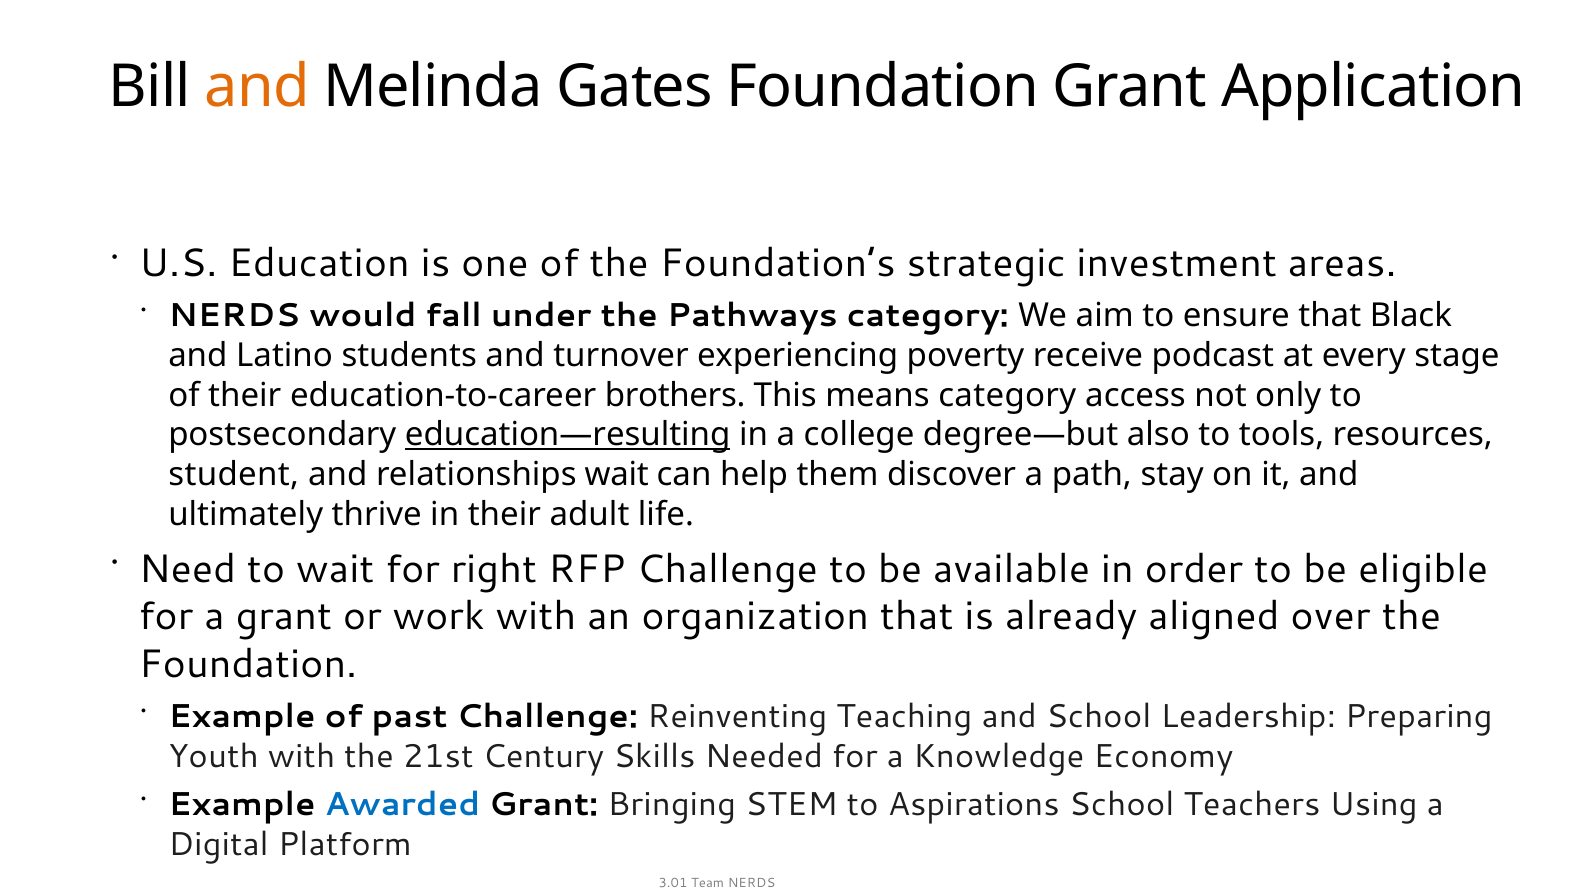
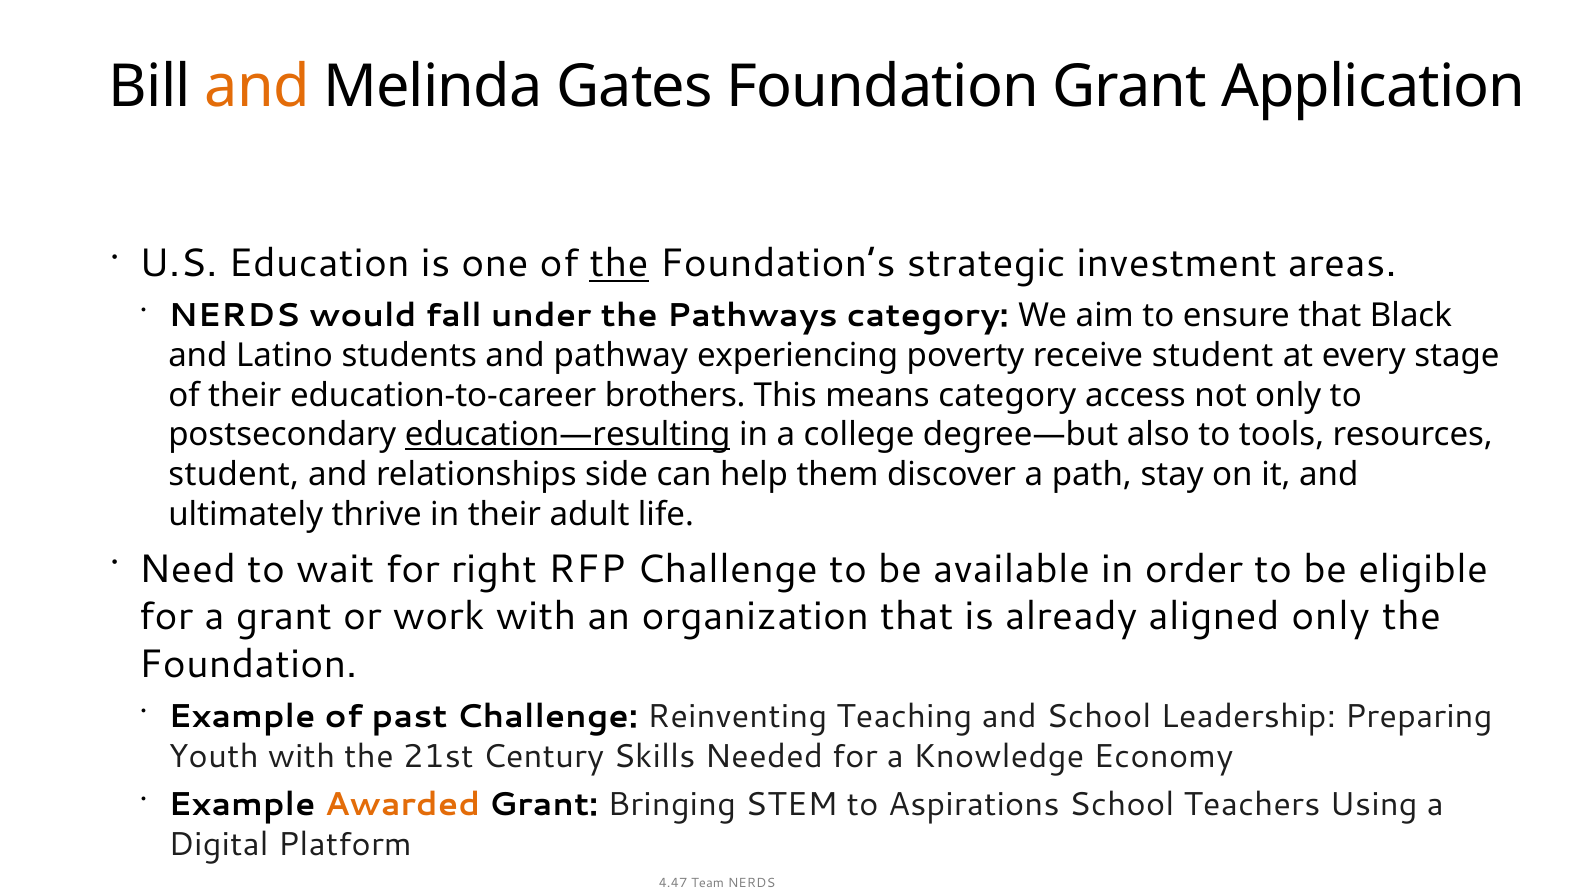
the at (619, 264) underline: none -> present
turnover: turnover -> pathway
receive podcast: podcast -> student
relationships wait: wait -> side
aligned over: over -> only
Awarded colour: blue -> orange
3.01: 3.01 -> 4.47
